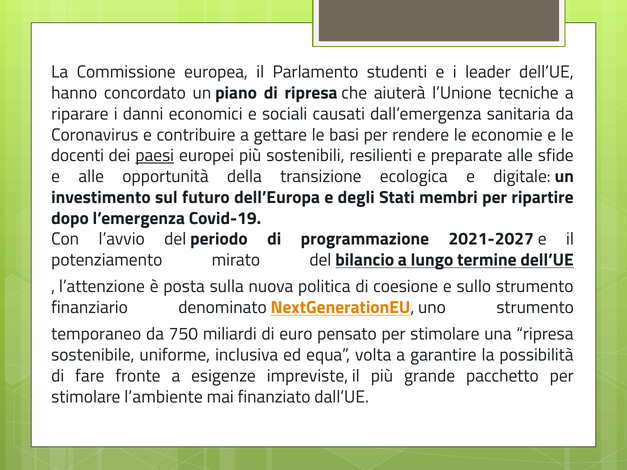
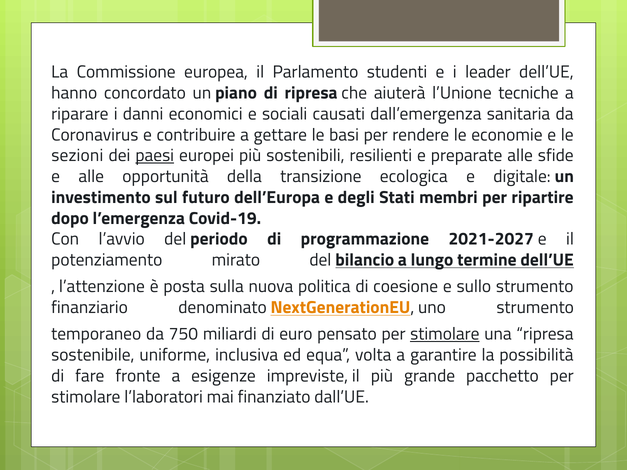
docenti: docenti -> sezioni
stimolare at (445, 334) underline: none -> present
l’ambiente: l’ambiente -> l’laboratori
